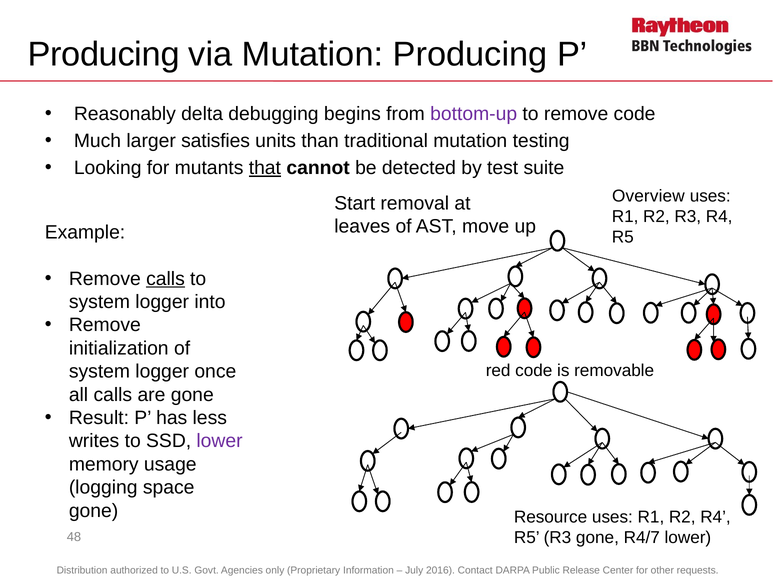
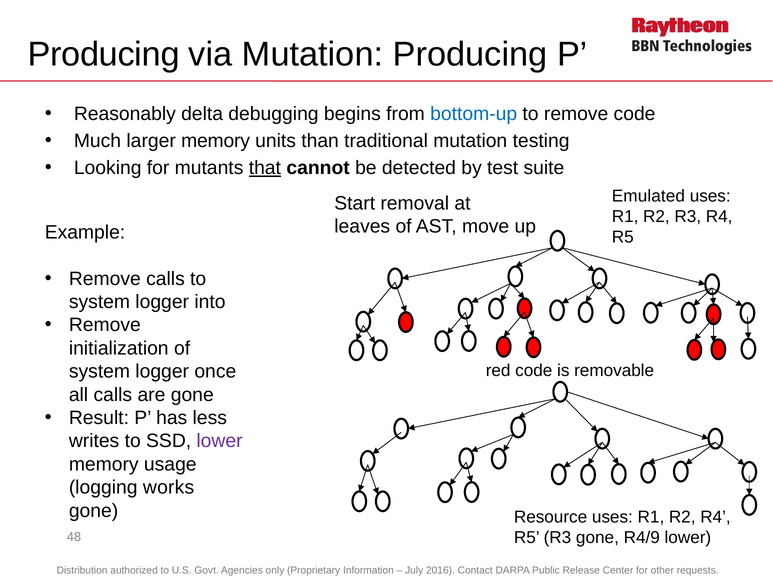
bottom-up colour: purple -> blue
larger satisfies: satisfies -> memory
Overview: Overview -> Emulated
calls at (165, 279) underline: present -> none
space: space -> works
R4/7: R4/7 -> R4/9
